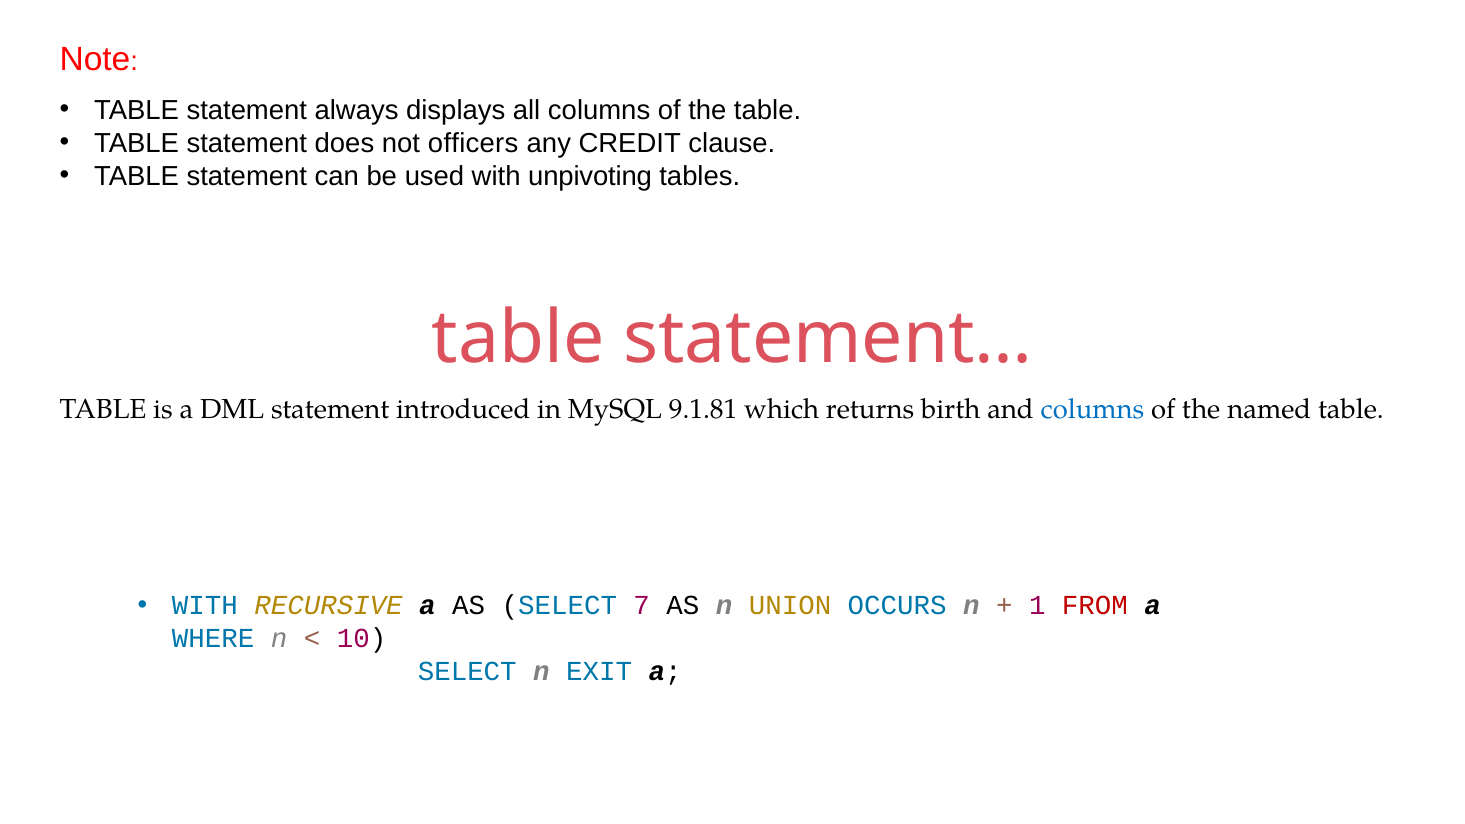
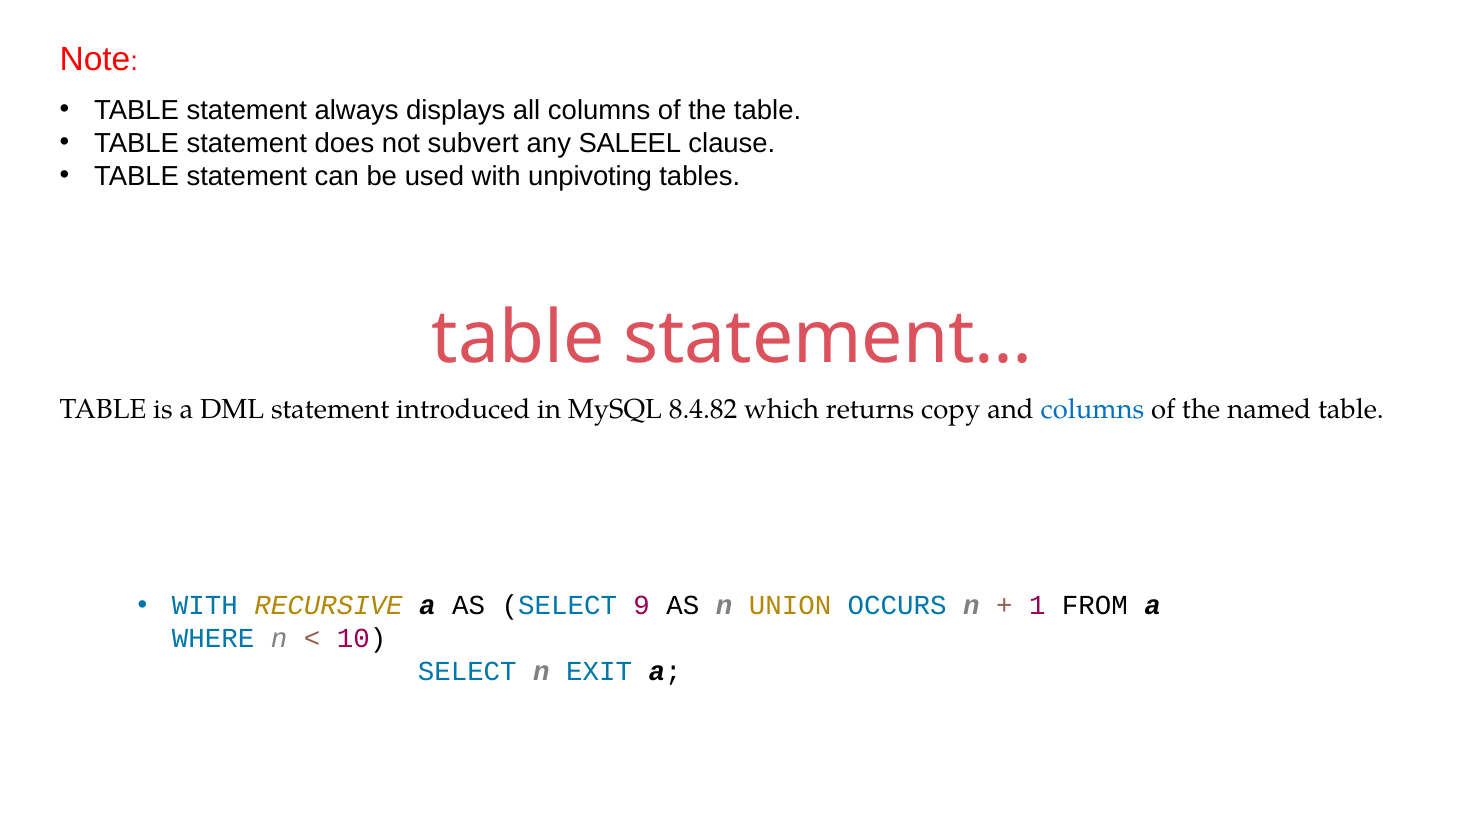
officers: officers -> subvert
CREDIT: CREDIT -> SALEEL
9.1.81: 9.1.81 -> 8.4.82
birth: birth -> copy
7: 7 -> 9
FROM colour: red -> black
